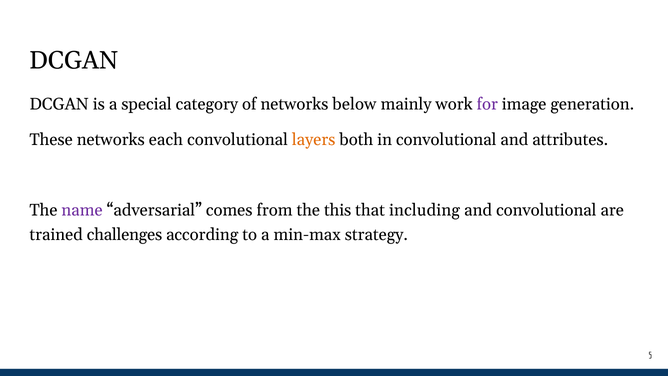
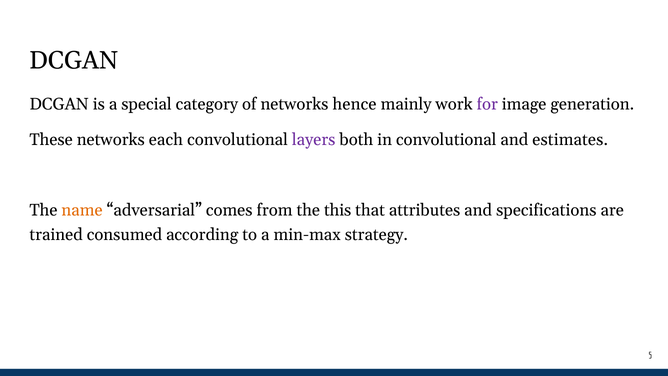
below: below -> hence
layers colour: orange -> purple
attributes: attributes -> estimates
name colour: purple -> orange
including: including -> attributes
and convolutional: convolutional -> specifications
challenges: challenges -> consumed
